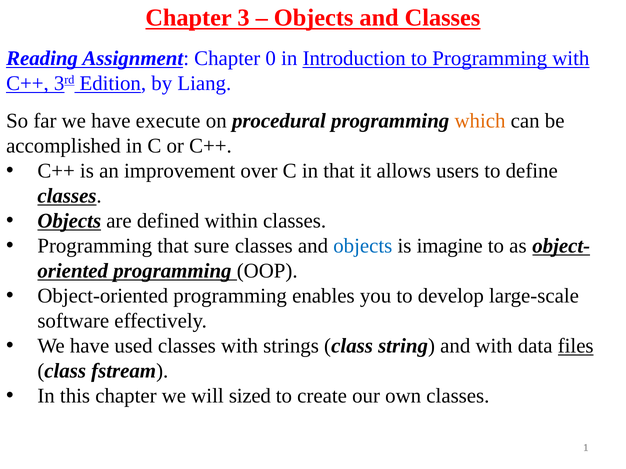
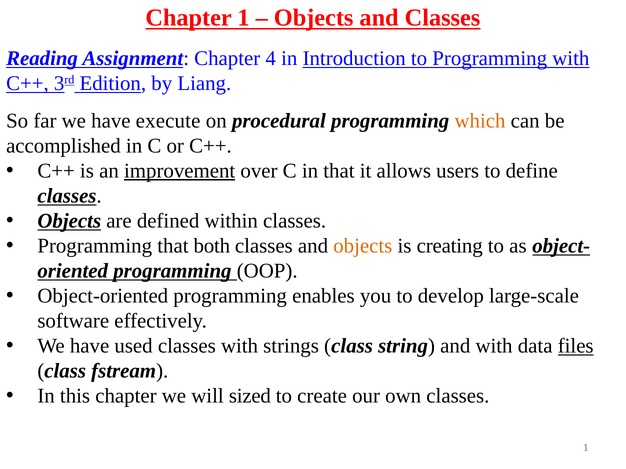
Chapter 3: 3 -> 1
0: 0 -> 4
improvement underline: none -> present
sure: sure -> both
objects at (363, 246) colour: blue -> orange
imagine: imagine -> creating
